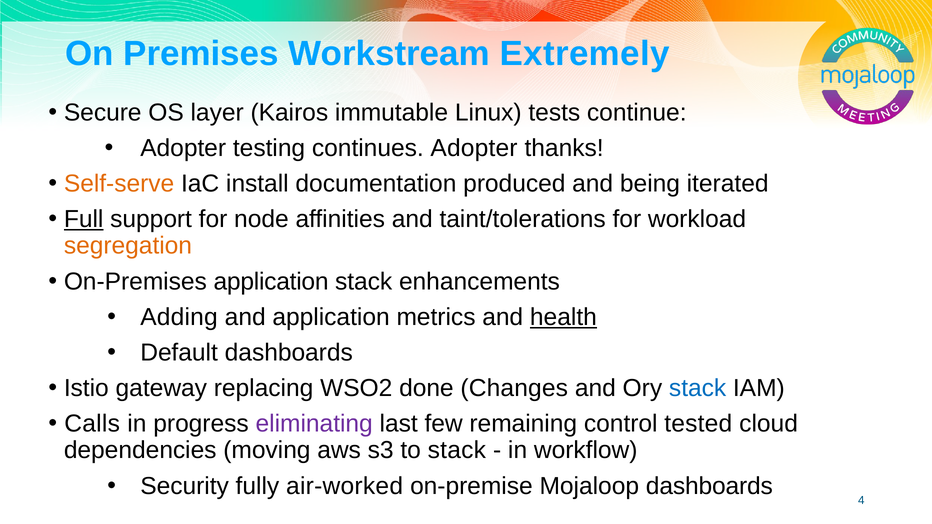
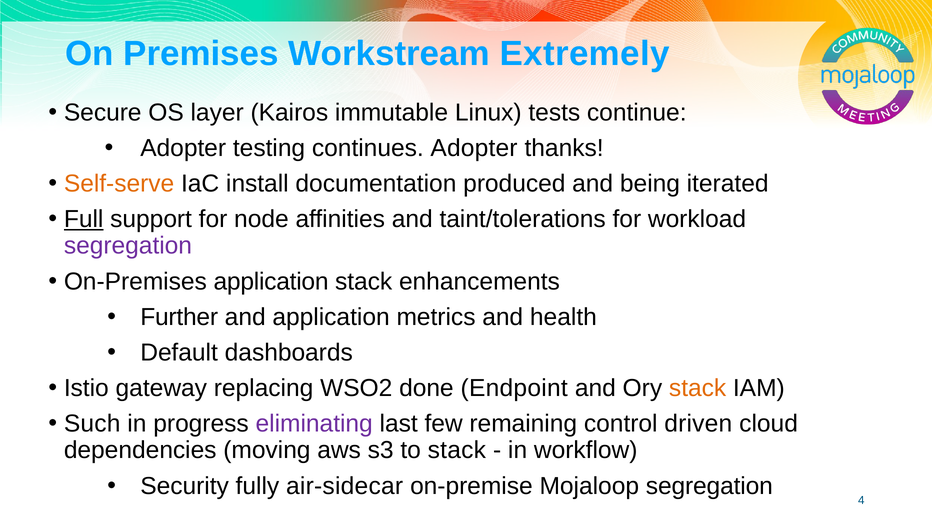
segregation at (128, 246) colour: orange -> purple
Adding: Adding -> Further
health underline: present -> none
Changes: Changes -> Endpoint
stack at (698, 388) colour: blue -> orange
Calls: Calls -> Such
tested: tested -> driven
air-worked: air-worked -> air-sidecar
Mojaloop dashboards: dashboards -> segregation
